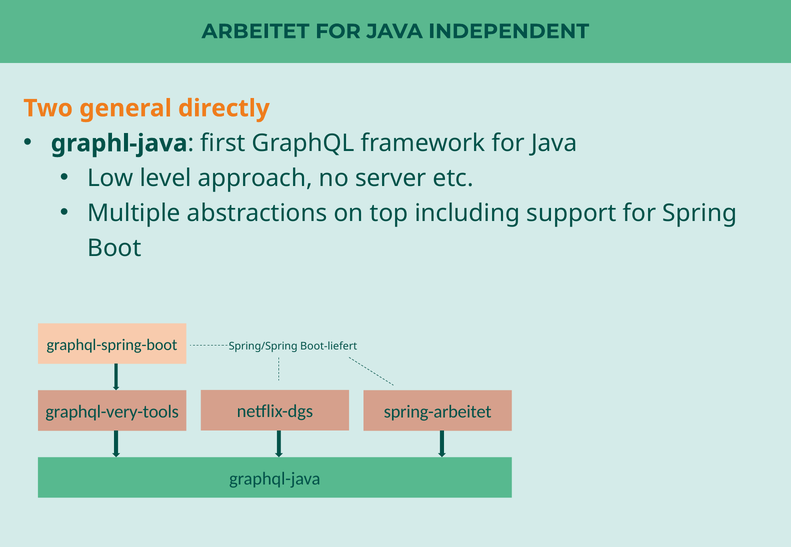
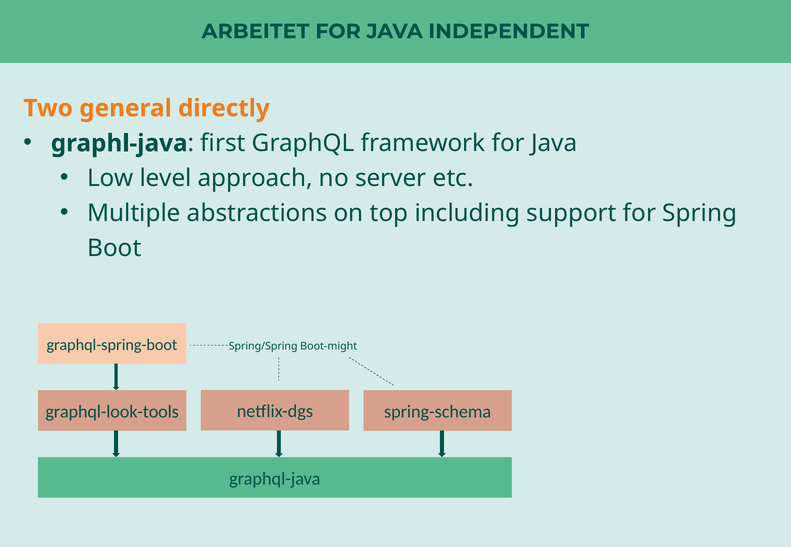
Boot-liefert: Boot-liefert -> Boot-might
graphql-very-tools: graphql-very-tools -> graphql-look-tools
spring-arbeitet: spring-arbeitet -> spring-schema
